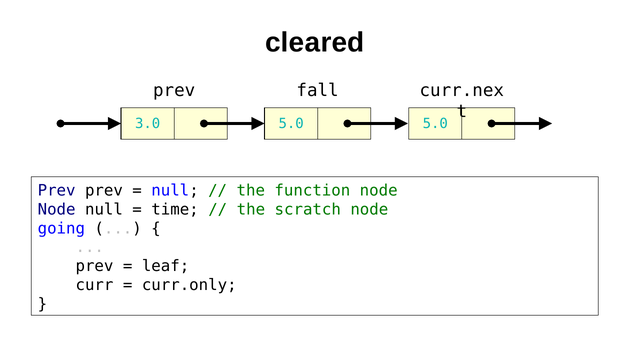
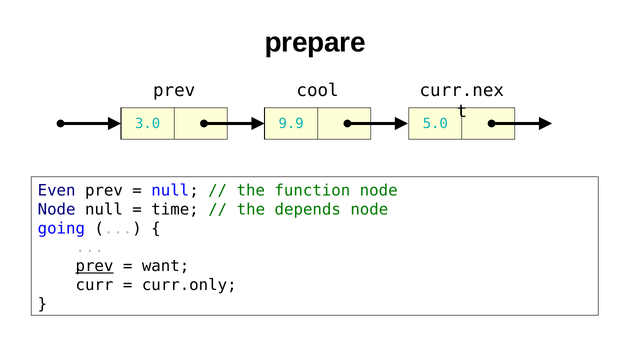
cleared: cleared -> prepare
fall: fall -> cool
3.0 5.0: 5.0 -> 9.9
Prev at (57, 191): Prev -> Even
scratch: scratch -> depends
prev at (95, 266) underline: none -> present
leaf: leaf -> want
